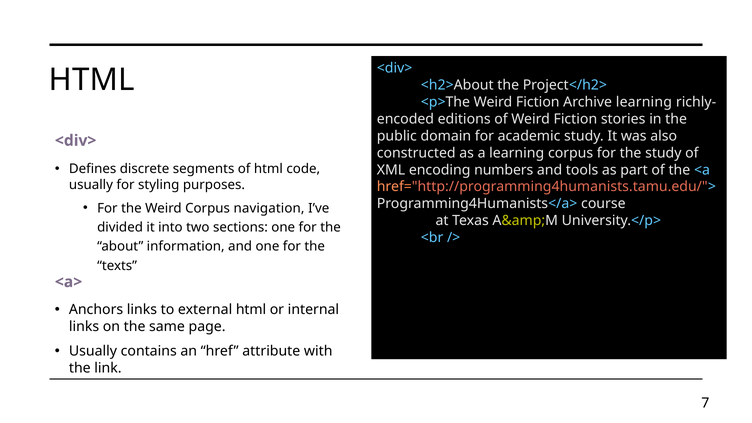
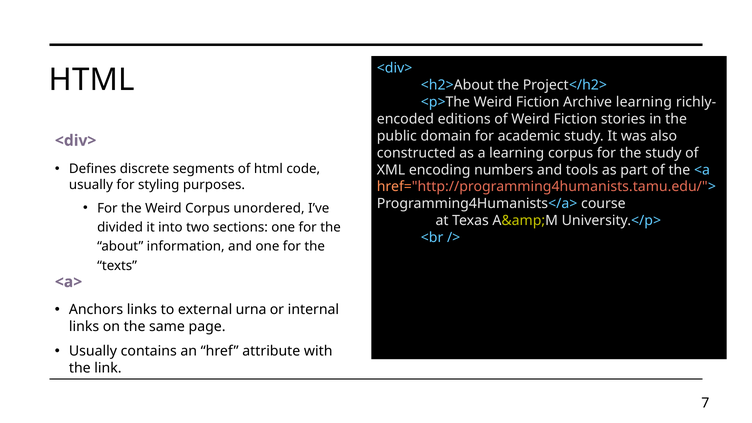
navigation: navigation -> unordered
external html: html -> urna
